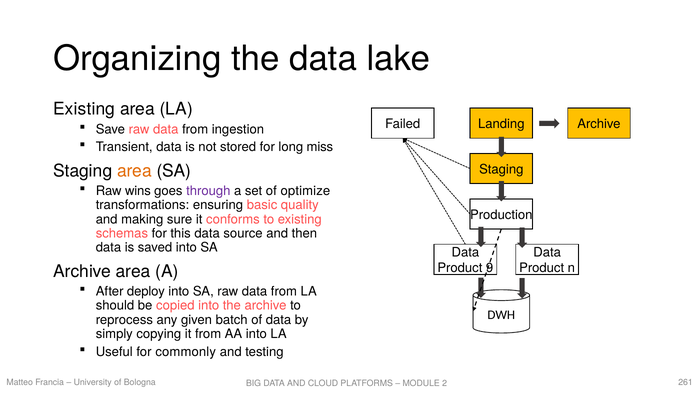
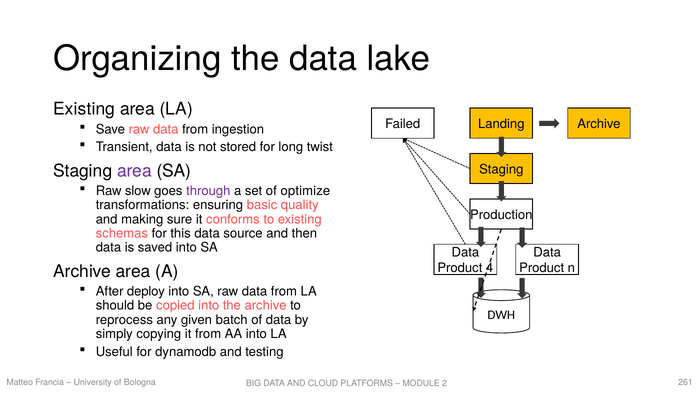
miss: miss -> twist
area at (134, 171) colour: orange -> purple
wins: wins -> slow
9: 9 -> 4
commonly: commonly -> dynamodb
